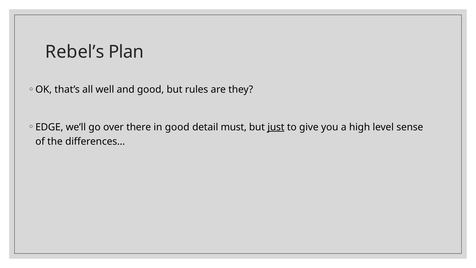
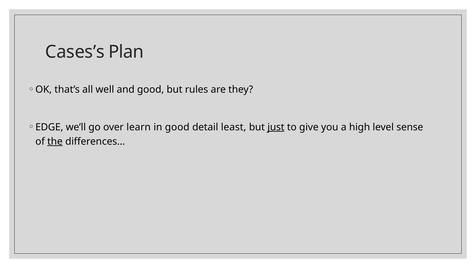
Rebel’s: Rebel’s -> Cases’s
there: there -> learn
must: must -> least
the underline: none -> present
